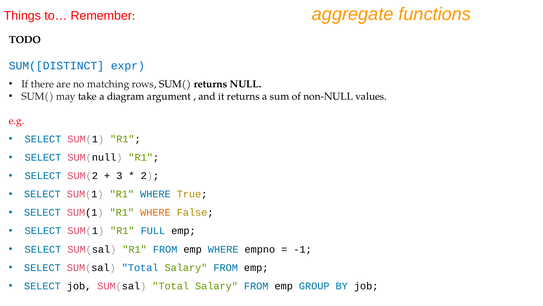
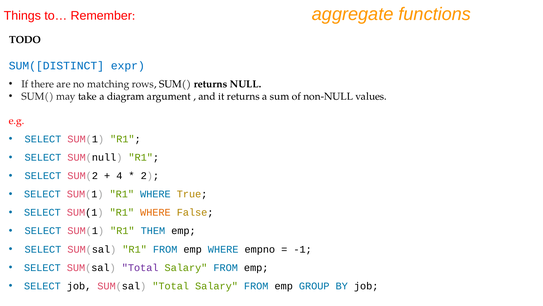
3: 3 -> 4
FULL: FULL -> THEM
Total at (140, 267) colour: blue -> purple
